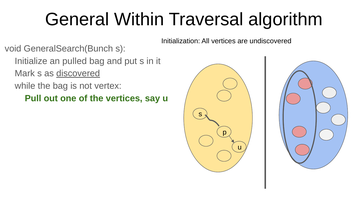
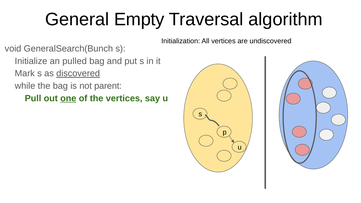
Within: Within -> Empty
vertex: vertex -> parent
one underline: none -> present
